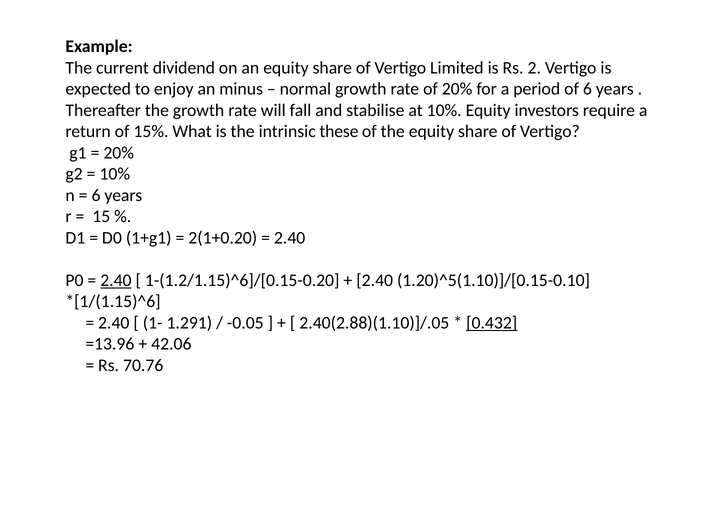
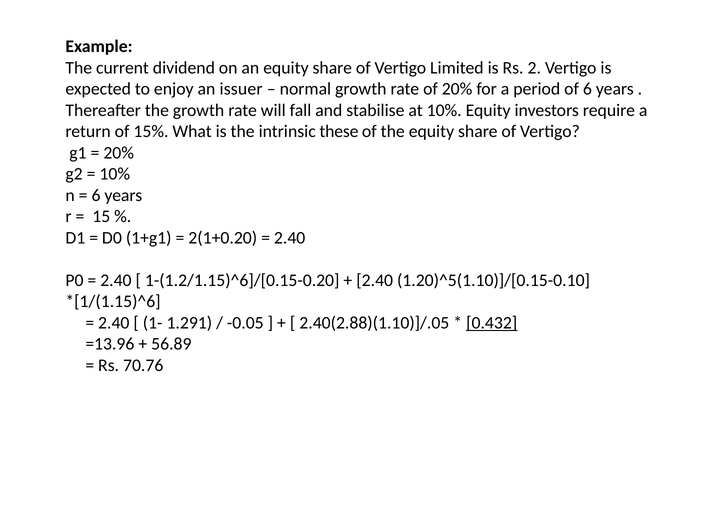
minus: minus -> issuer
2.40 at (116, 280) underline: present -> none
42.06: 42.06 -> 56.89
